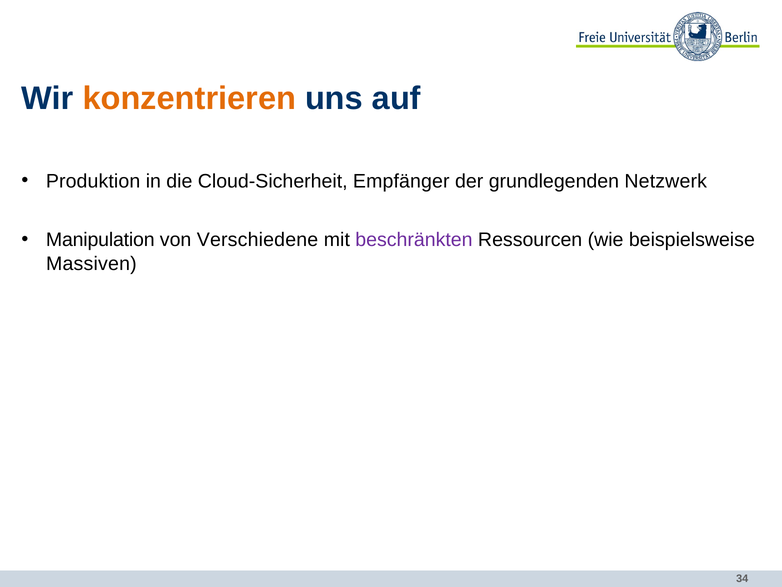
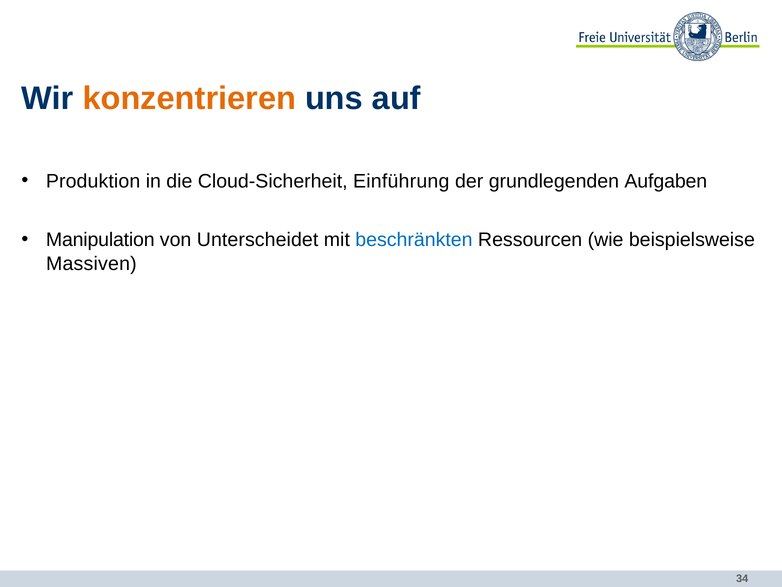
Empfänger: Empfänger -> Einführung
Netzwerk: Netzwerk -> Aufgaben
Verschiedene: Verschiedene -> Unterscheidet
beschränkten colour: purple -> blue
